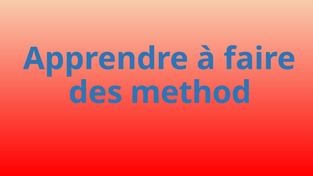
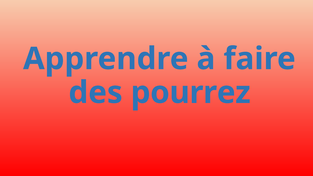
method: method -> pourrez
